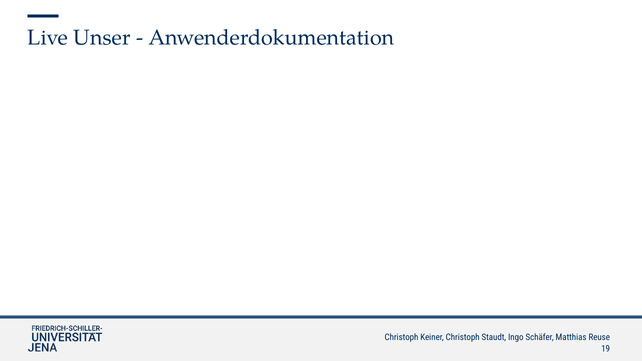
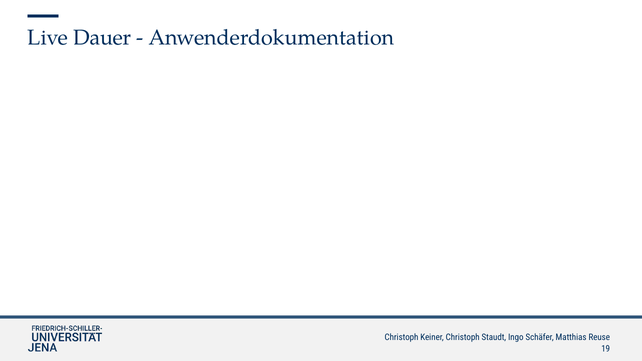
Unser: Unser -> Dauer
